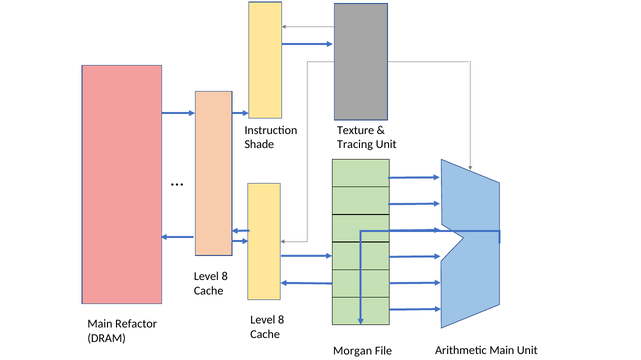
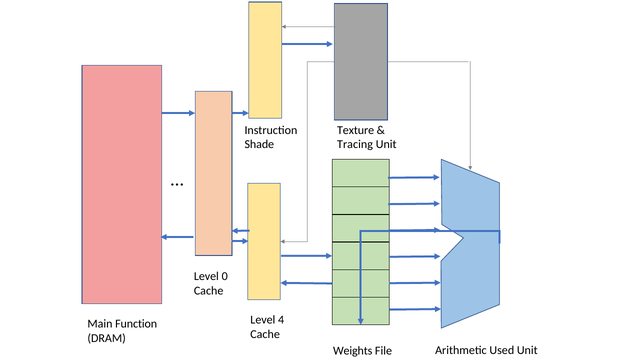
8 at (225, 277): 8 -> 0
8 at (281, 320): 8 -> 4
Refactor: Refactor -> Function
Morgan: Morgan -> Weights
Arithmetic Main: Main -> Used
